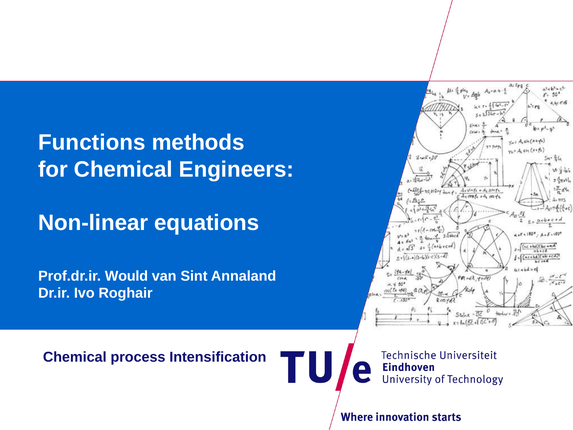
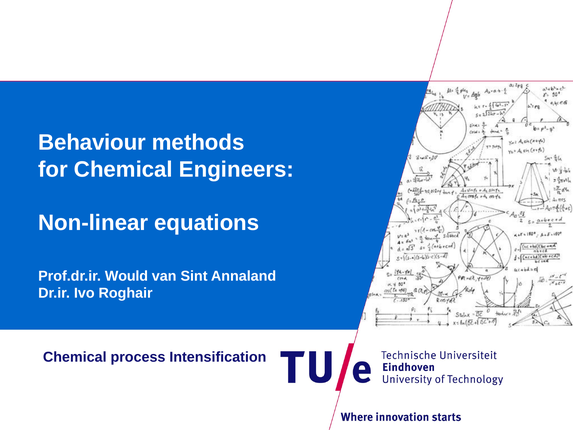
Functions: Functions -> Behaviour
